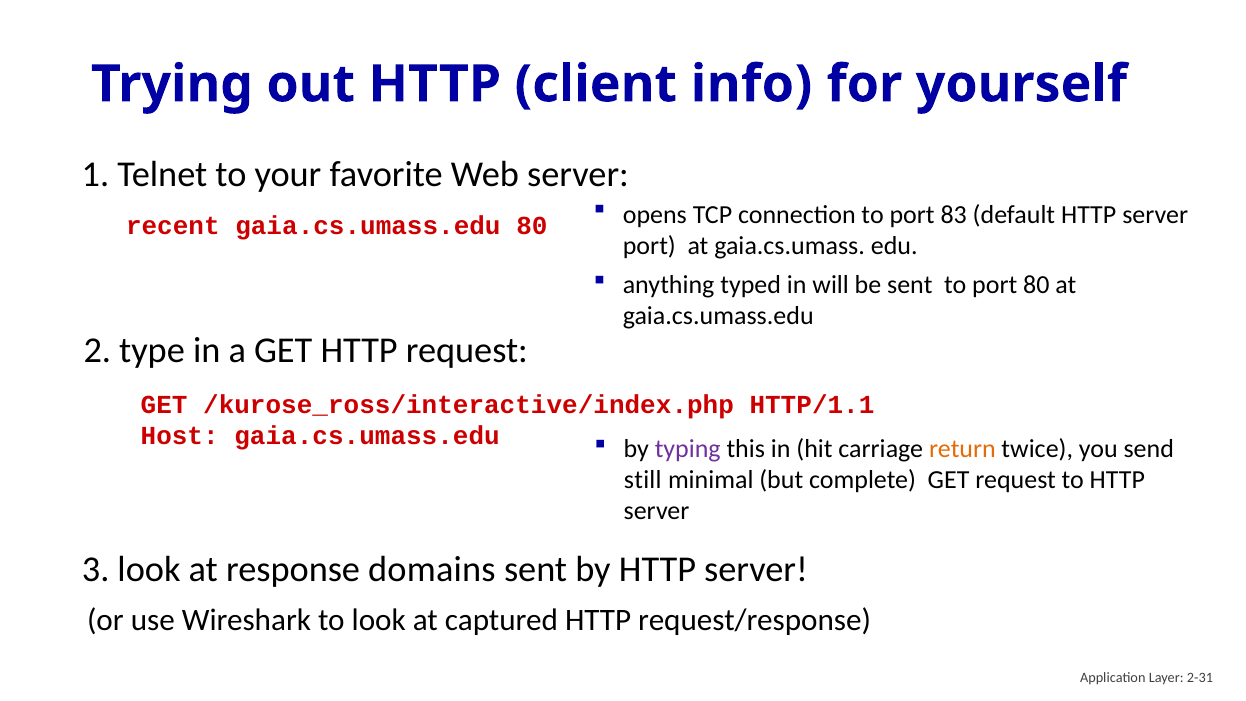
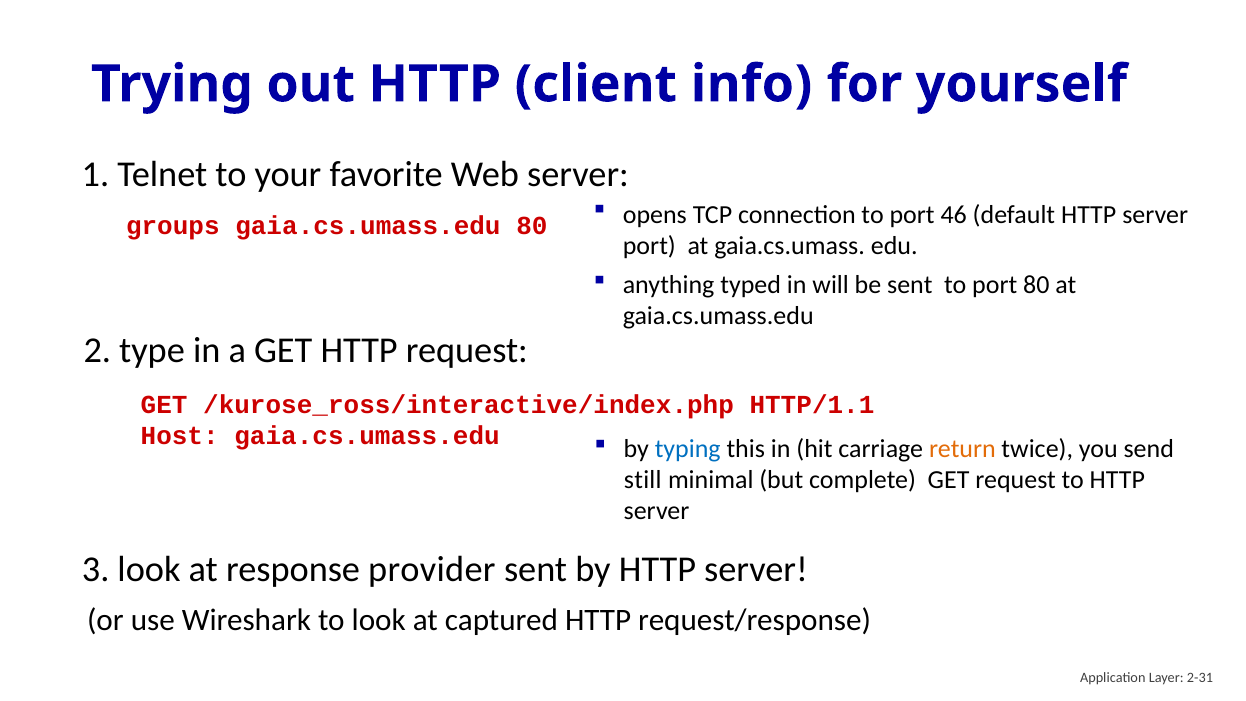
83: 83 -> 46
recent: recent -> groups
typing colour: purple -> blue
domains: domains -> provider
